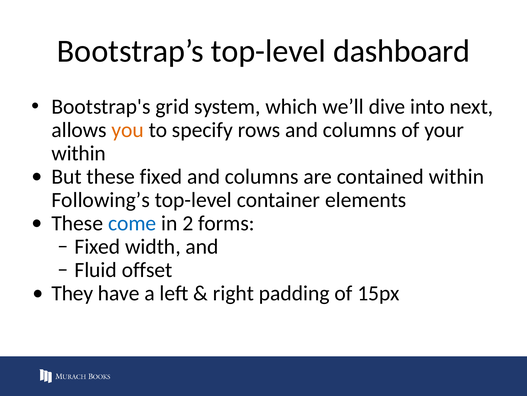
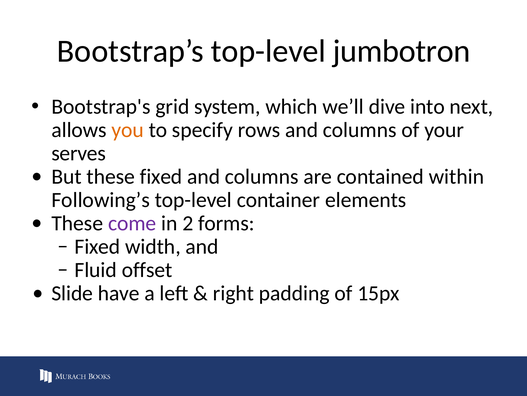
dashboard: dashboard -> jumbotron
within at (79, 153): within -> serves
come colour: blue -> purple
They: They -> Slide
